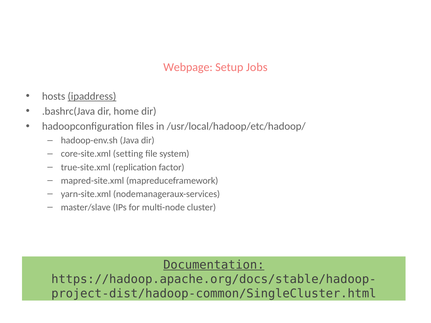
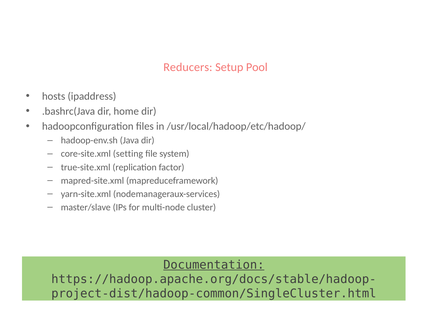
Webpage: Webpage -> Reducers
Jobs: Jobs -> Pool
ipaddress underline: present -> none
